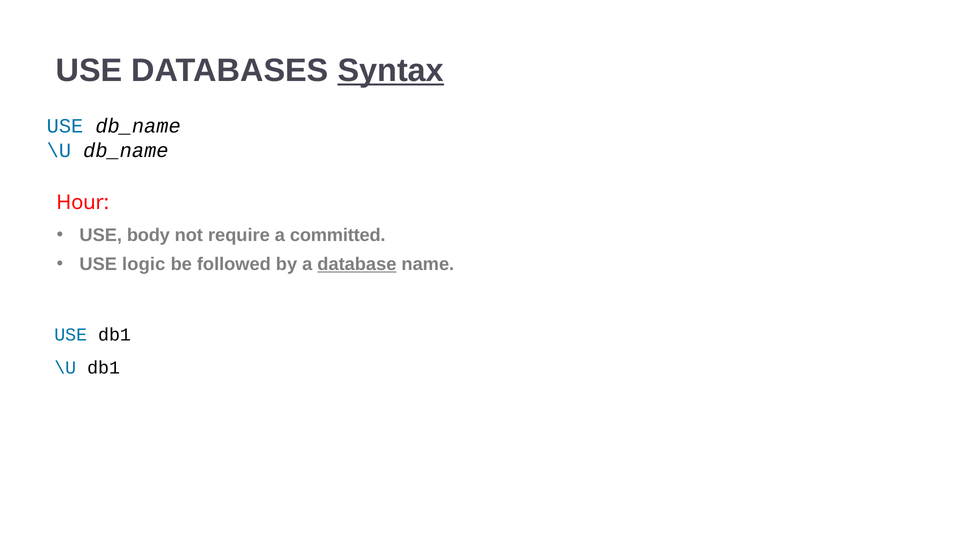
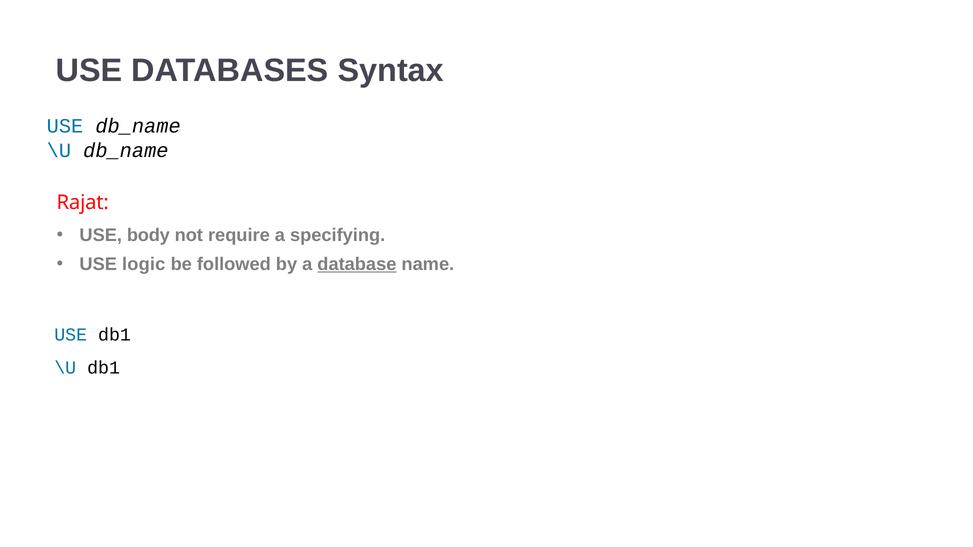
Syntax underline: present -> none
Hour: Hour -> Rajat
committed: committed -> specifying
